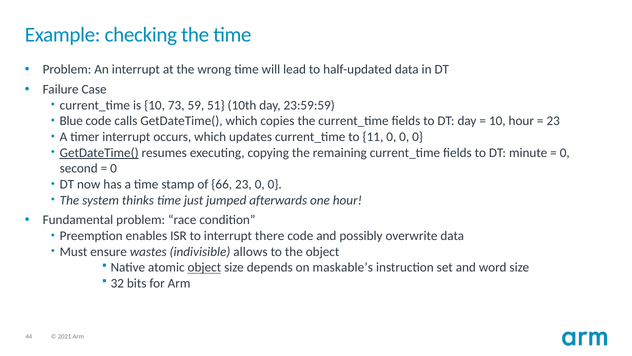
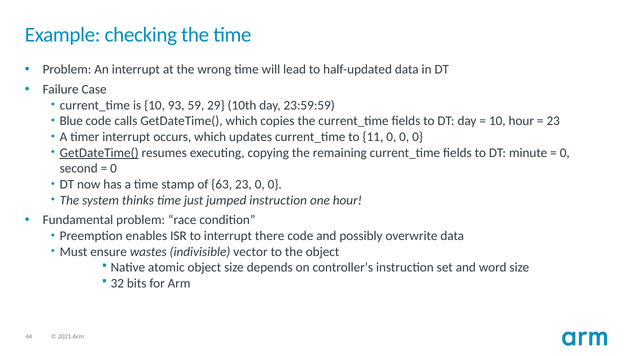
73: 73 -> 93
51: 51 -> 29
66: 66 -> 63
jumped afterwards: afterwards -> instruction
allows: allows -> vector
object at (204, 267) underline: present -> none
maskable’s: maskable’s -> controller’s
